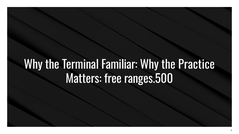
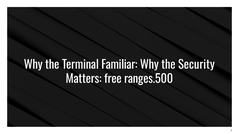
Practice: Practice -> Security
